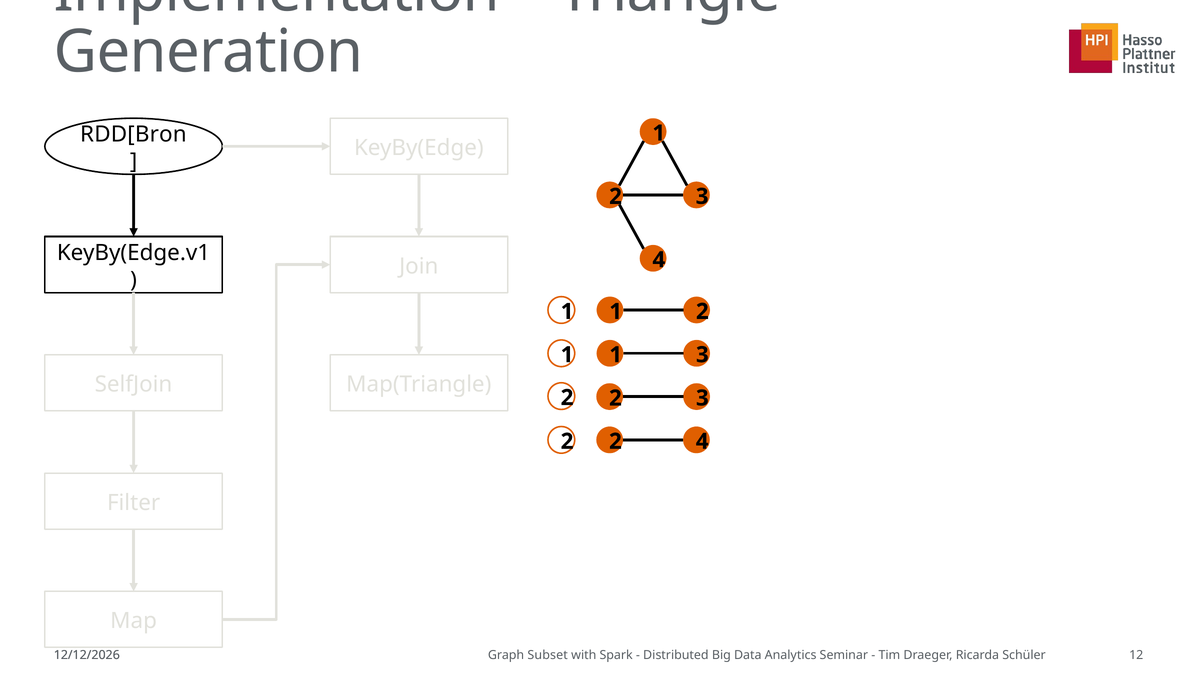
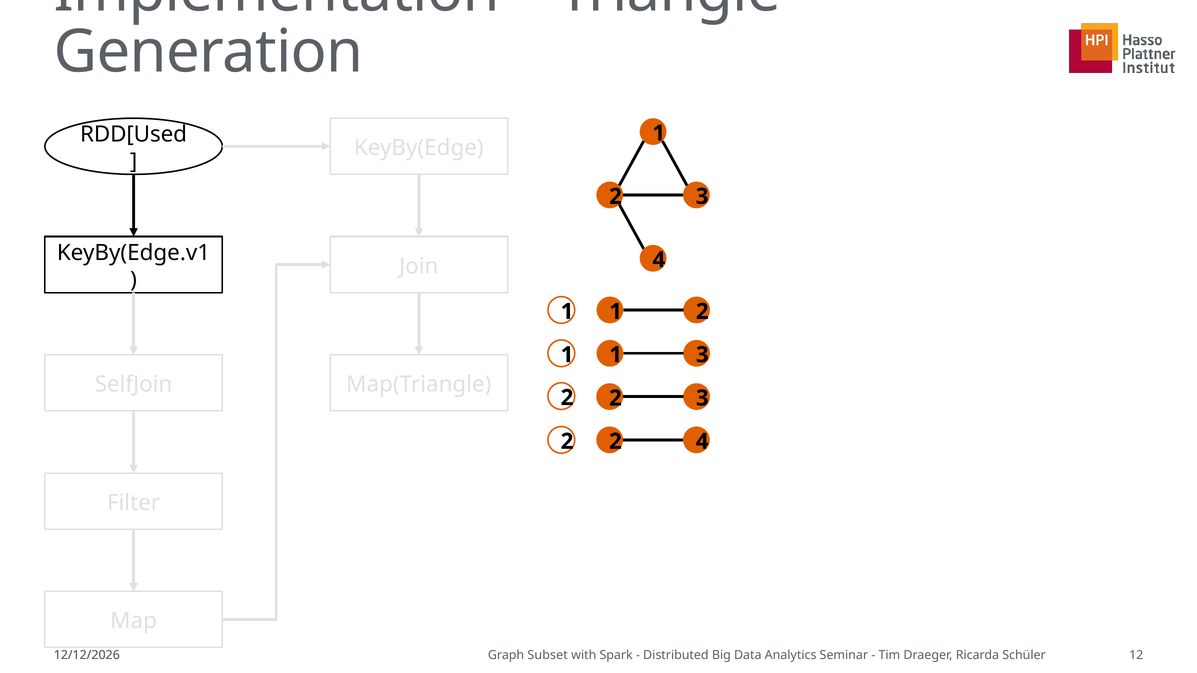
RDD[Bron: RDD[Bron -> RDD[Used
